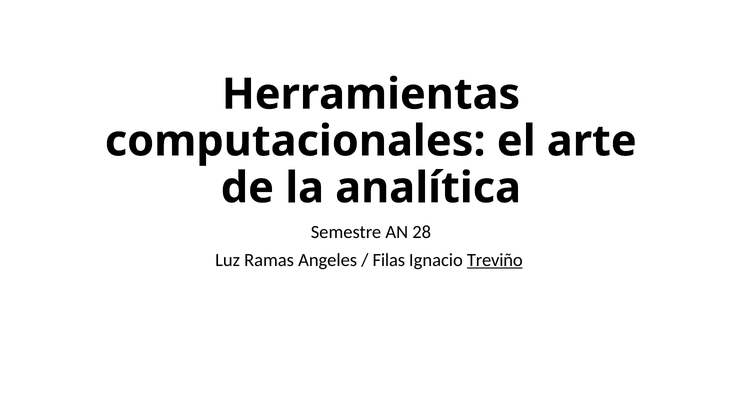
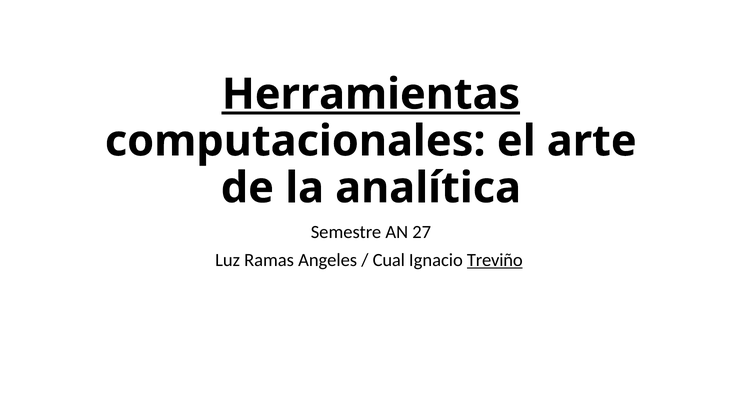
Herramientas underline: none -> present
28: 28 -> 27
Filas: Filas -> Cual
